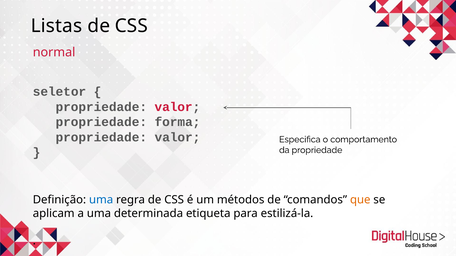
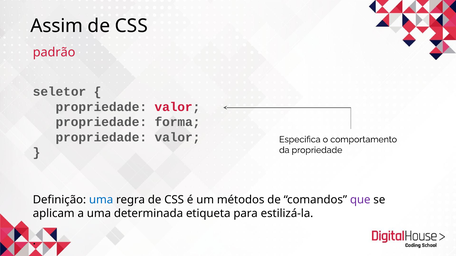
Listas: Listas -> Assim
normal: normal -> padrão
que colour: orange -> purple
